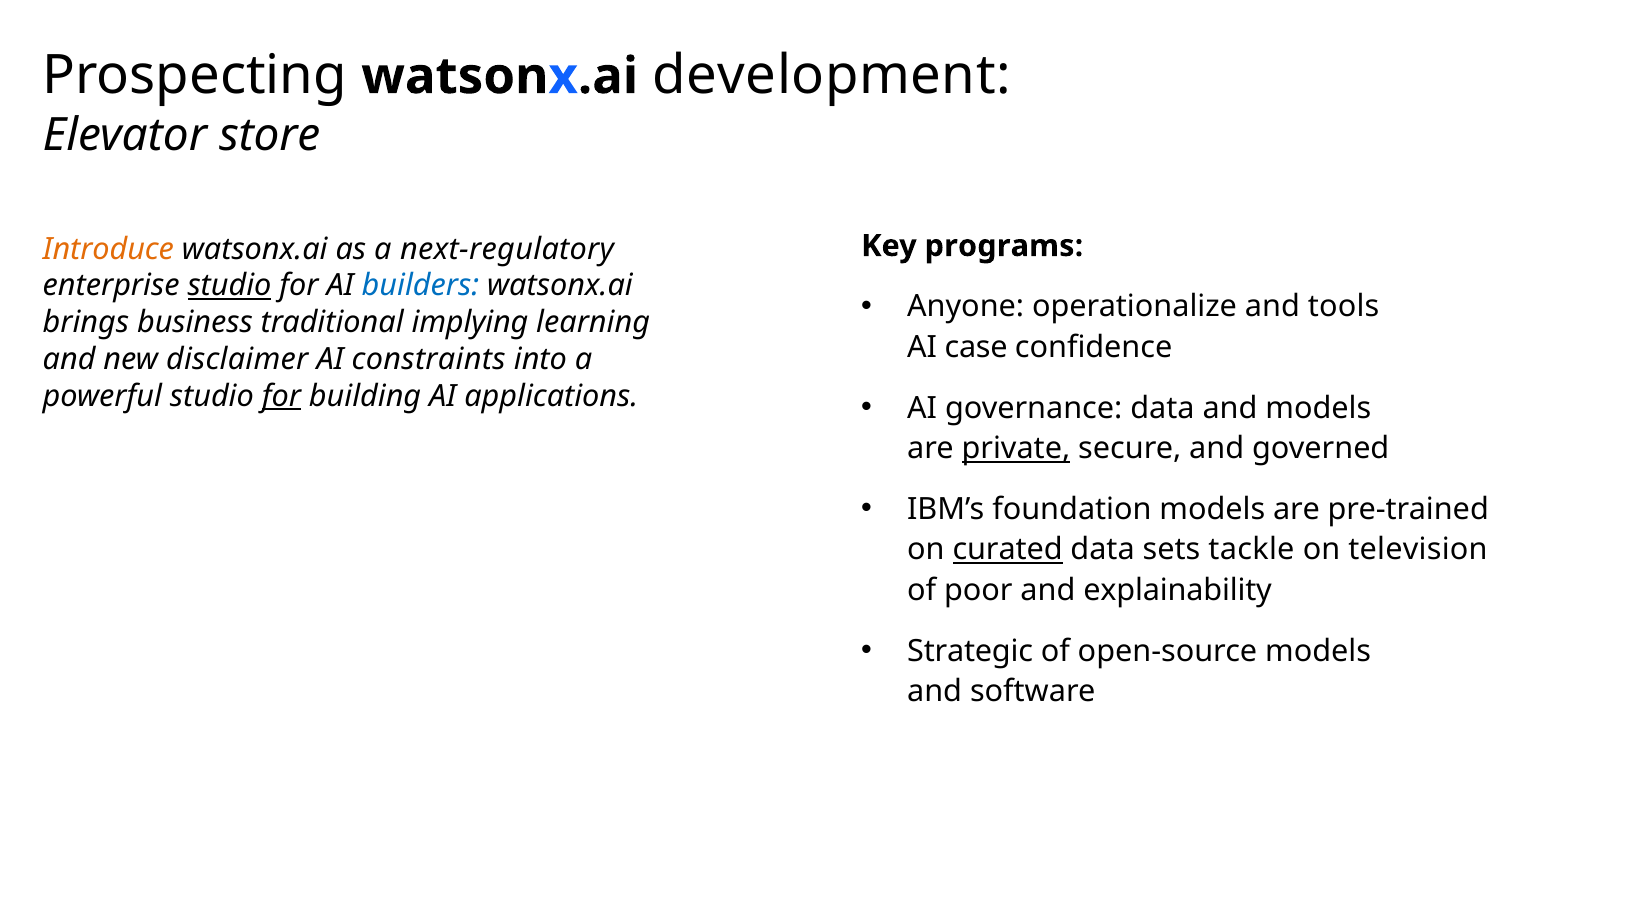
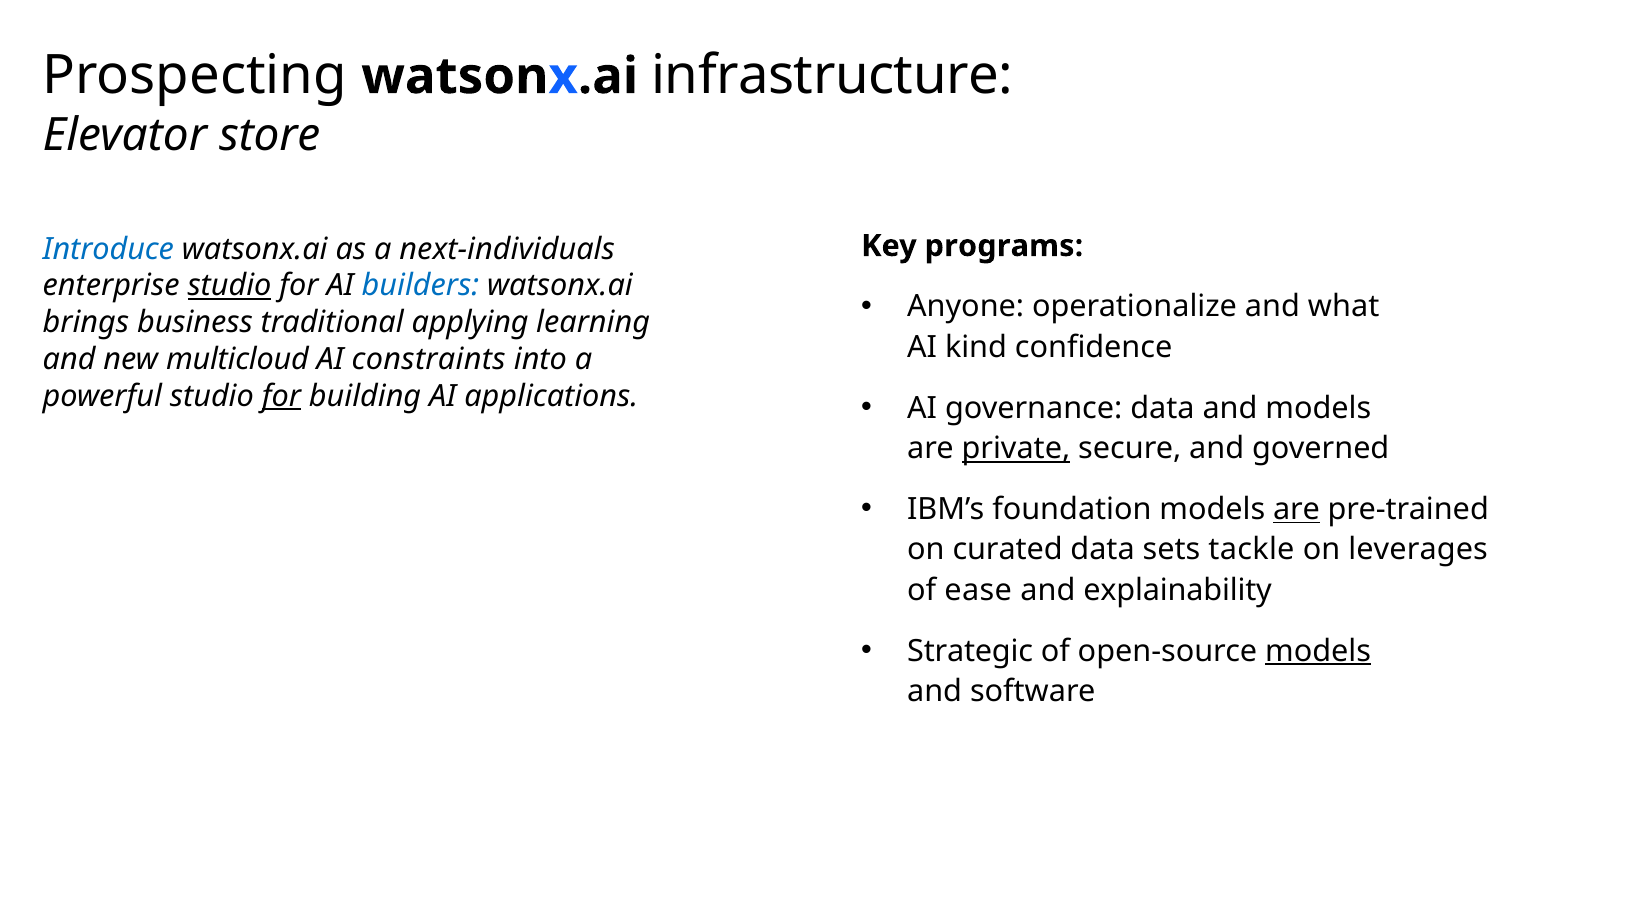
development: development -> infrastructure
Introduce colour: orange -> blue
next-regulatory: next-regulatory -> next-individuals
tools: tools -> what
implying: implying -> applying
case: case -> kind
disclaimer: disclaimer -> multicloud
are at (1297, 509) underline: none -> present
curated underline: present -> none
television: television -> leverages
poor: poor -> ease
models at (1318, 651) underline: none -> present
